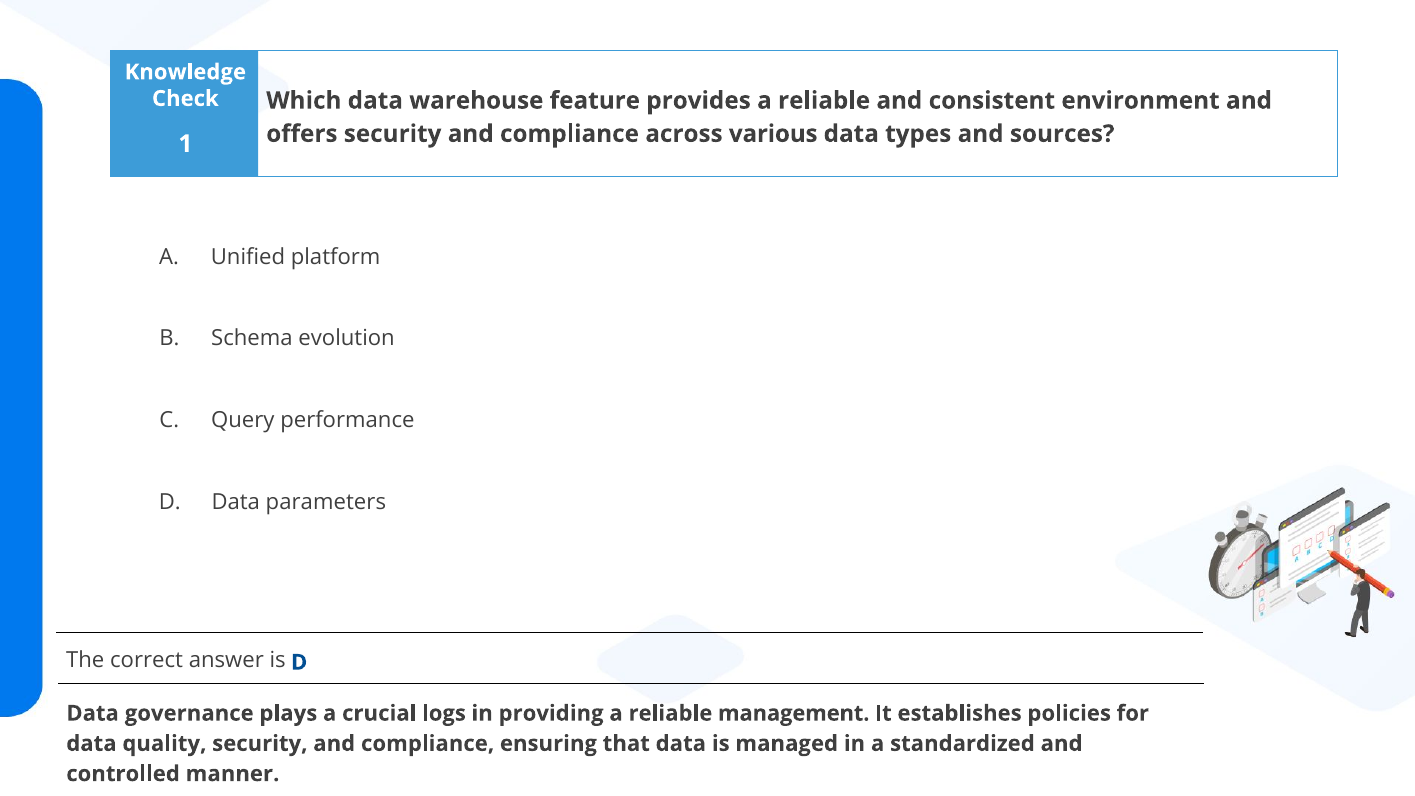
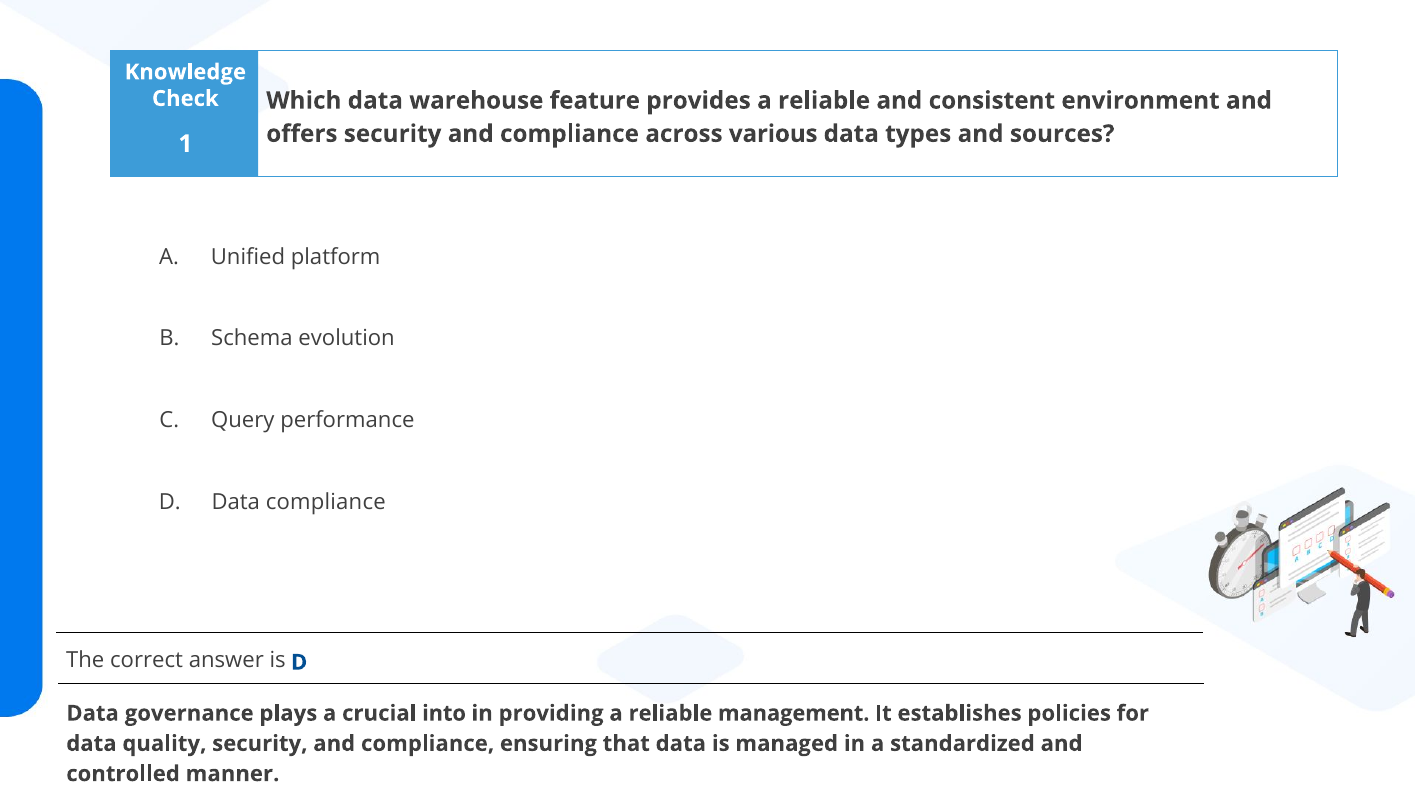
Data parameters: parameters -> compliance
logs: logs -> into
